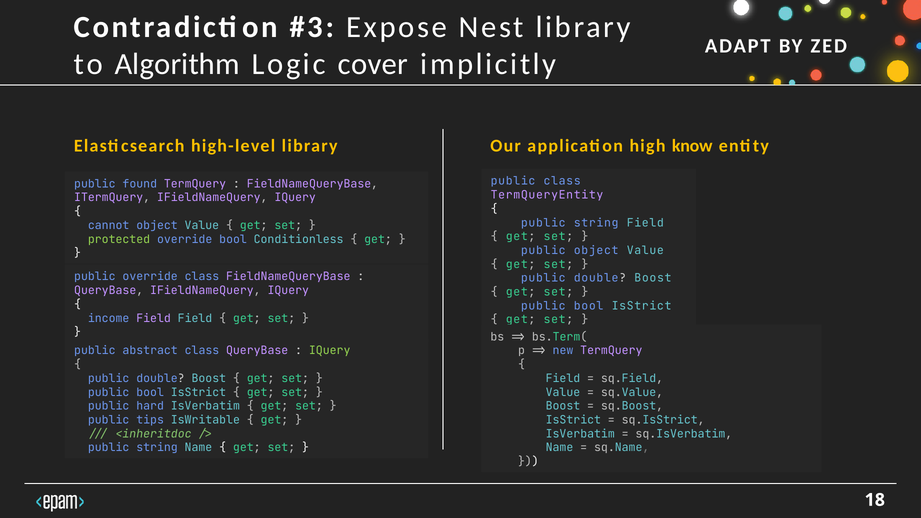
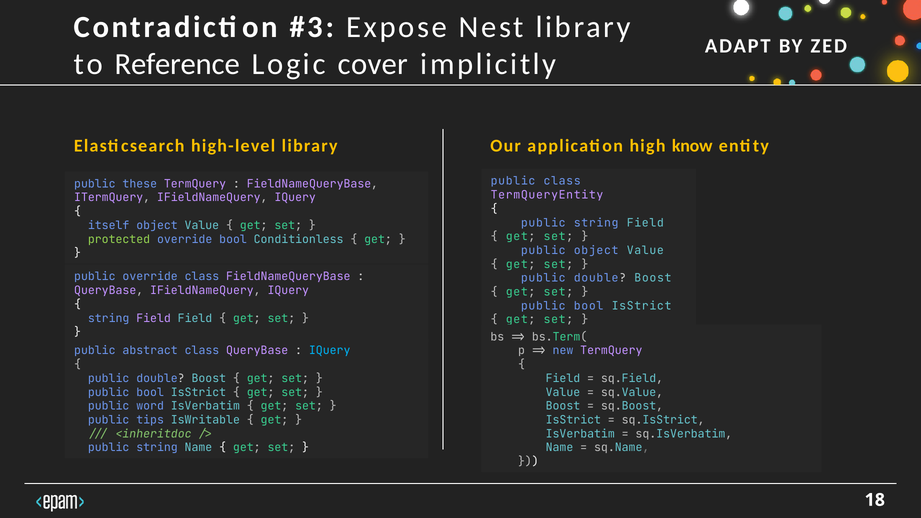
Algorithm: Algorithm -> Reference
found: found -> these
cannot: cannot -> itself
income at (109, 318): income -> string
IQuery at (330, 351) colour: light green -> light blue
hard: hard -> word
